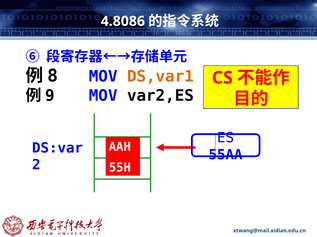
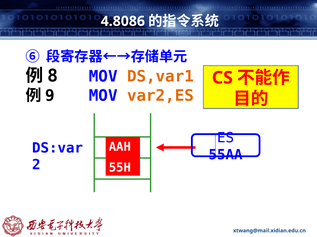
var2,ES colour: black -> orange
